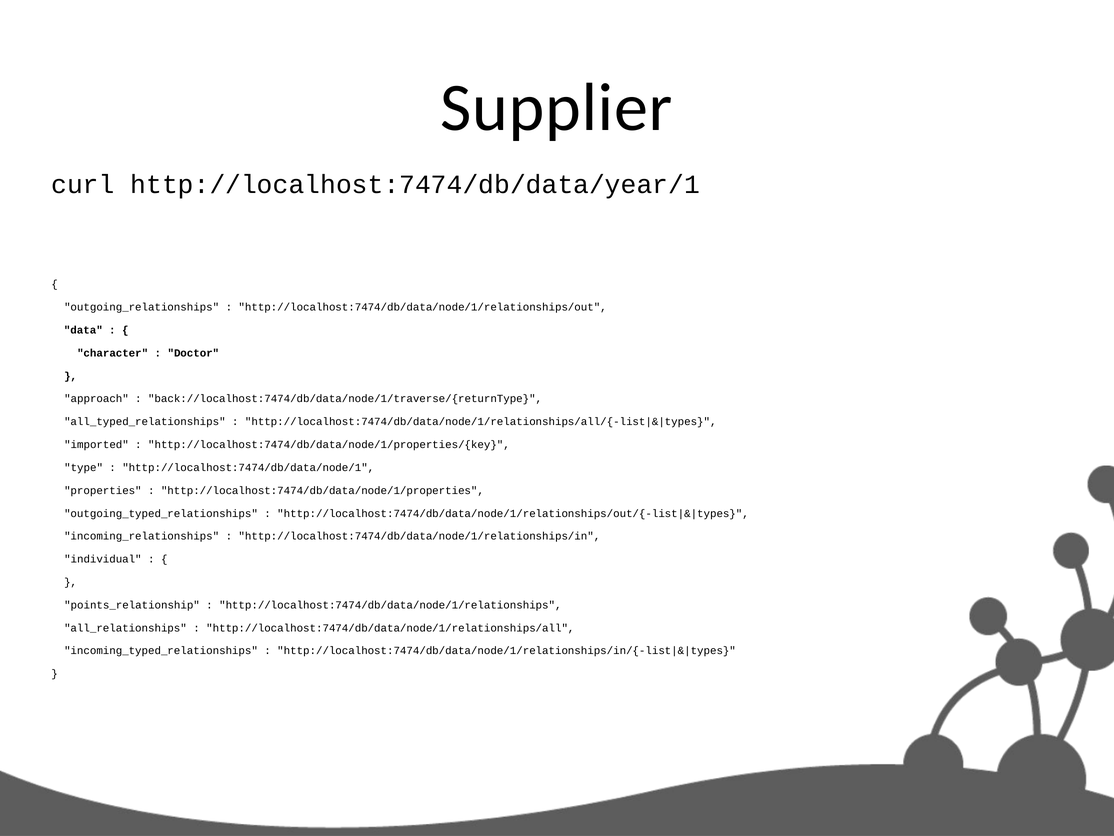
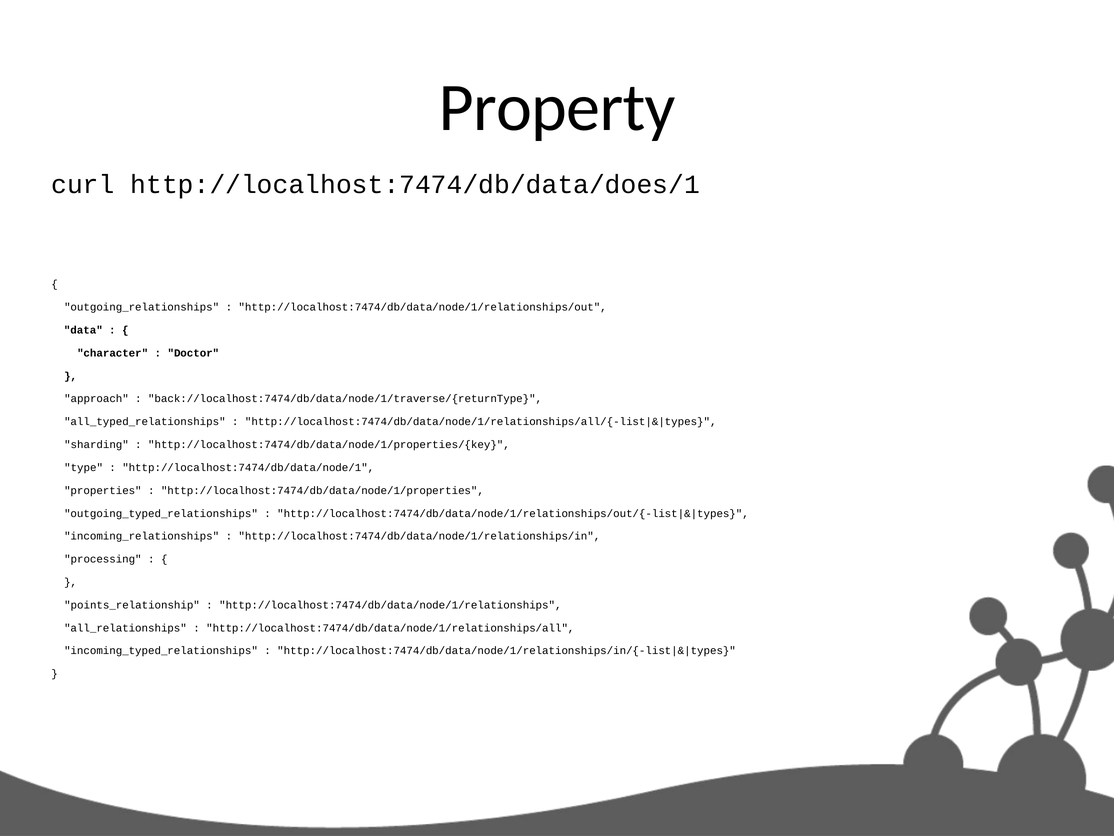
Supplier: Supplier -> Property
http://localhost:7474/db/data/year/1: http://localhost:7474/db/data/year/1 -> http://localhost:7474/db/data/does/1
imported: imported -> sharding
individual: individual -> processing
